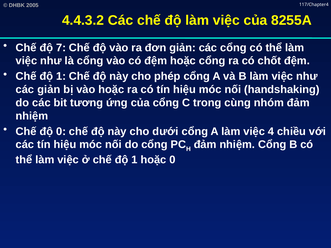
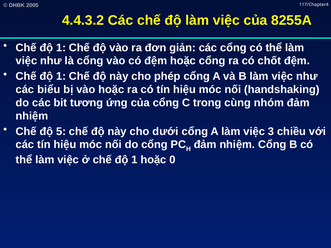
7 at (61, 48): 7 -> 1
các giản: giản -> biểu
độ 0: 0 -> 5
4: 4 -> 3
